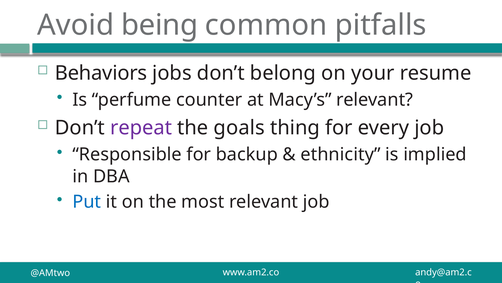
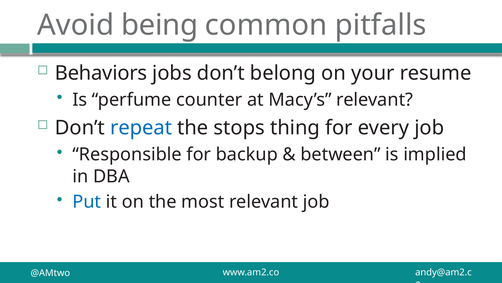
repeat colour: purple -> blue
goals: goals -> stops
ethnicity: ethnicity -> between
